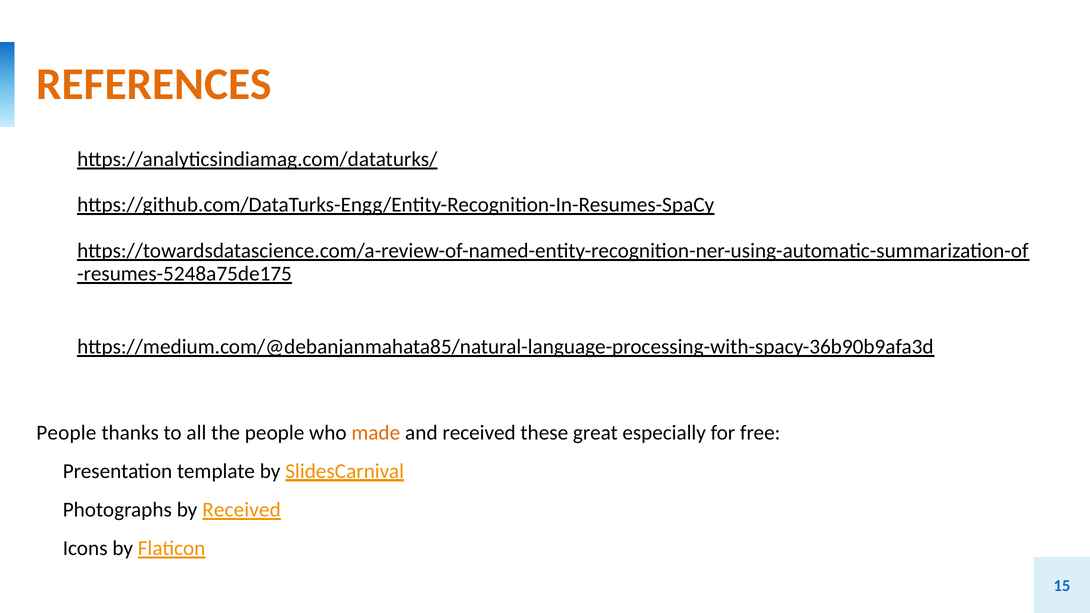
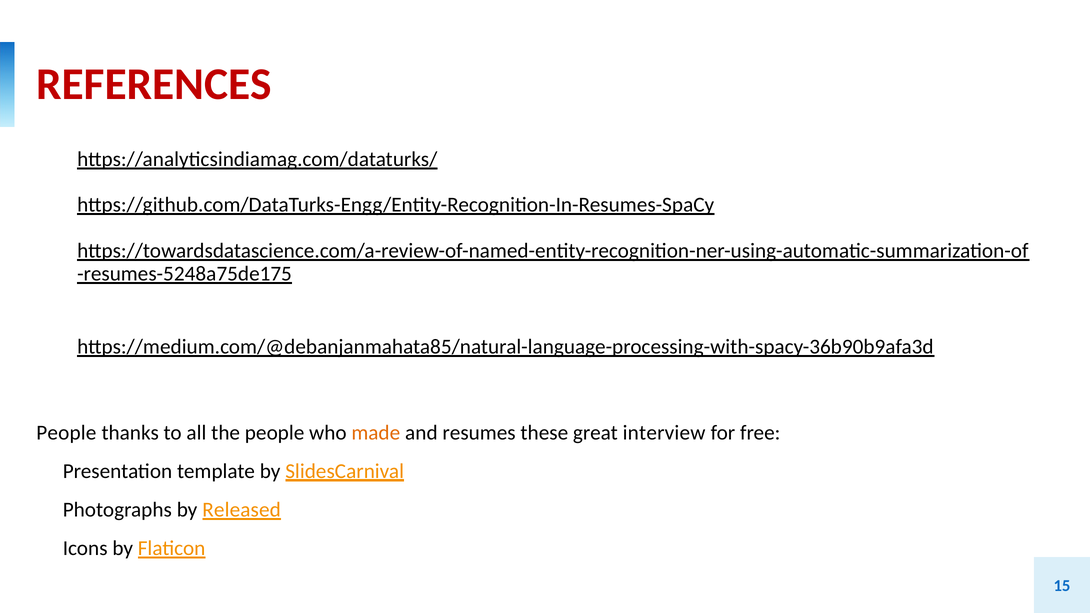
REFERENCES colour: orange -> red
and received: received -> resumes
especially: especially -> interview
by Received: Received -> Released
